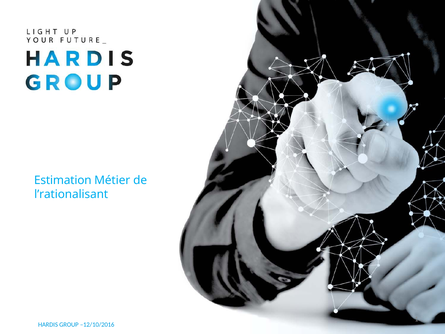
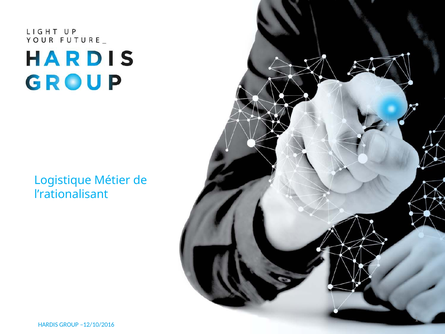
Estimation: Estimation -> Logistique
